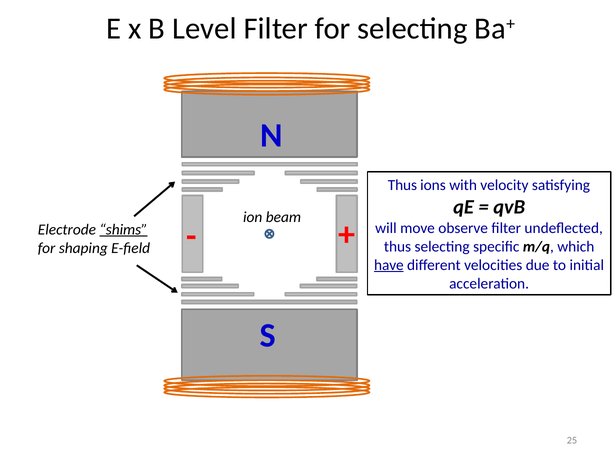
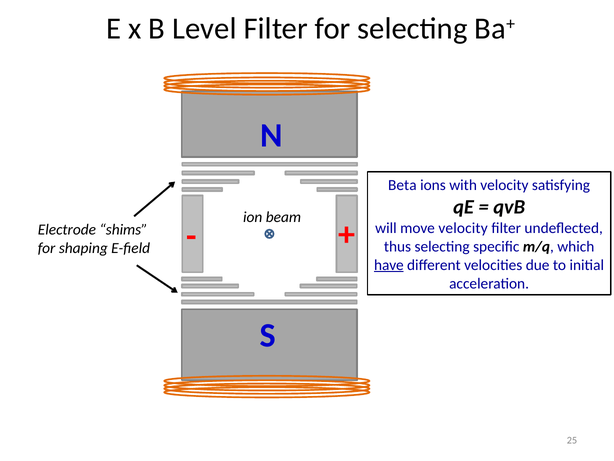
Thus at (402, 185): Thus -> Beta
move observe: observe -> velocity
shims underline: present -> none
